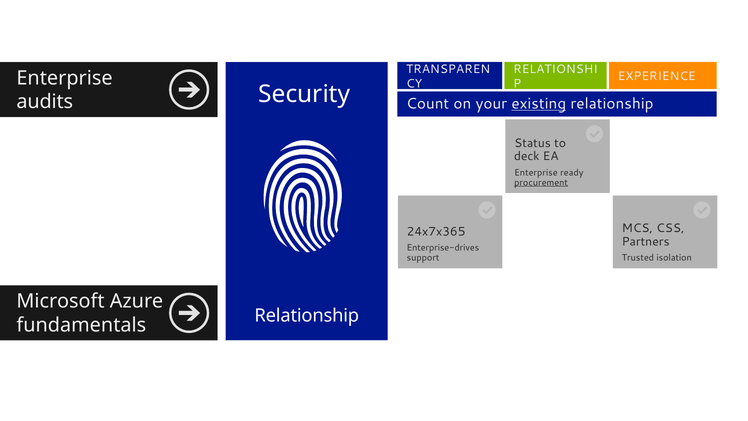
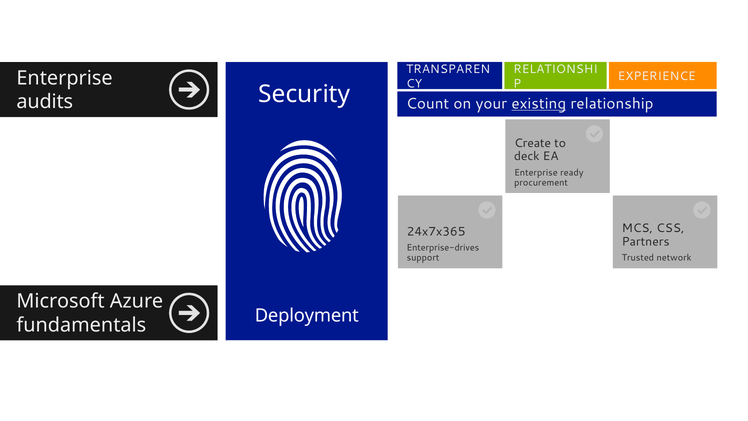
Status: Status -> Create
procurement underline: present -> none
isolation: isolation -> network
Relationship at (307, 316): Relationship -> Deployment
